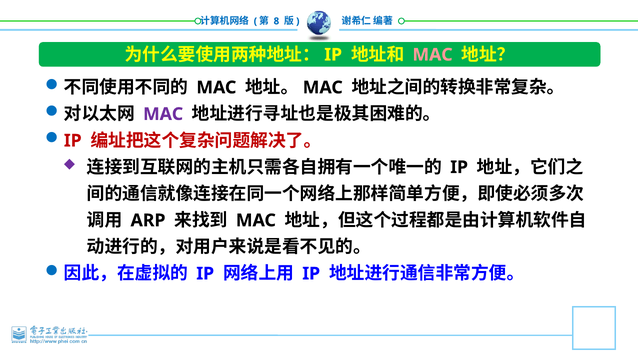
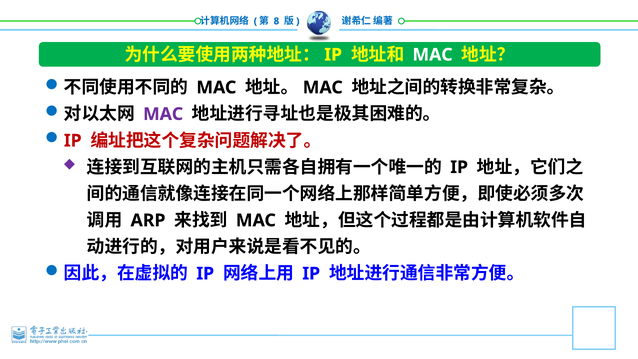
MAC at (433, 55) colour: pink -> white
